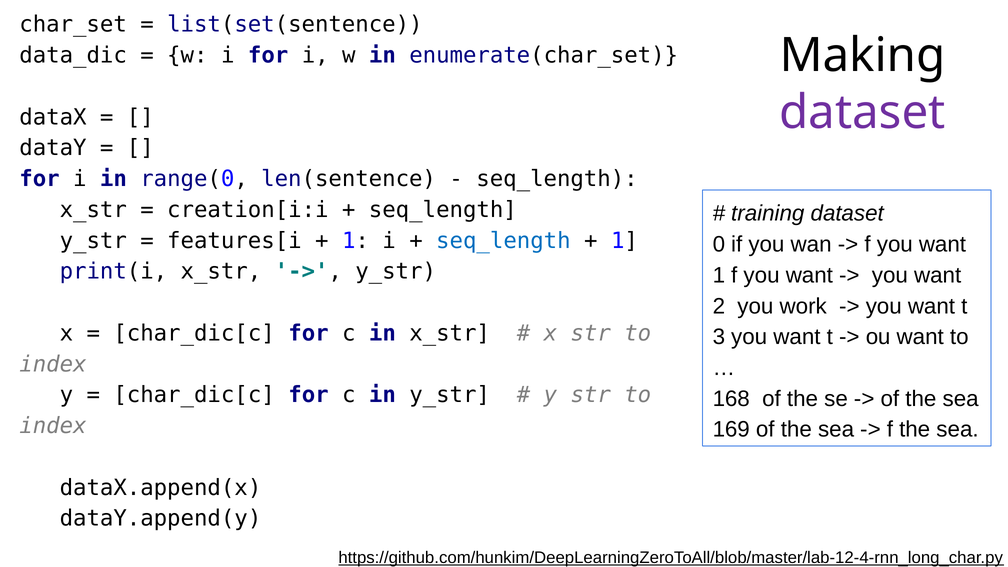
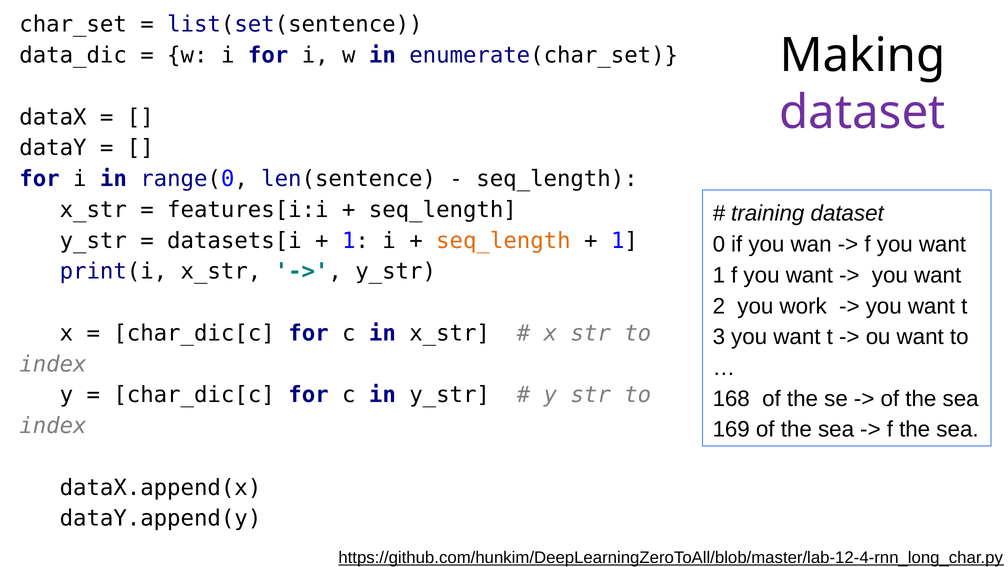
creation[i:i: creation[i:i -> features[i:i
features[i: features[i -> datasets[i
seq_length at (503, 241) colour: blue -> orange
